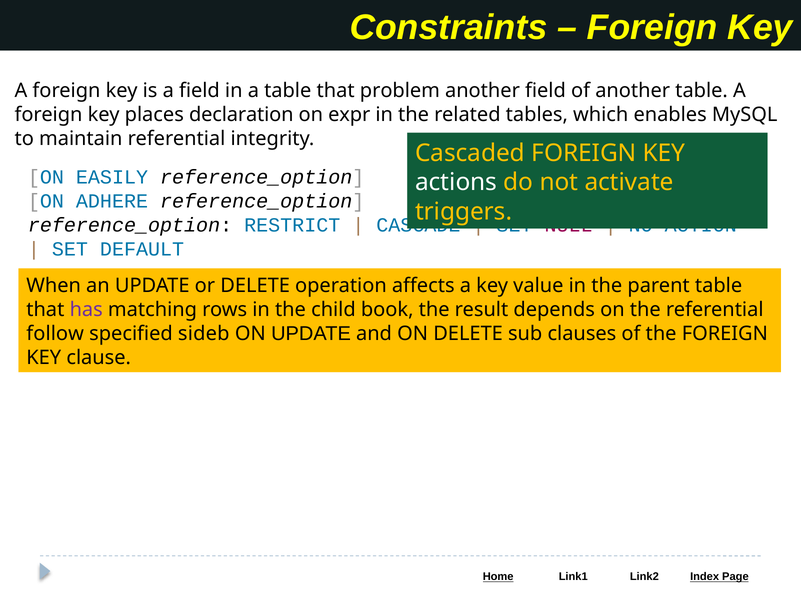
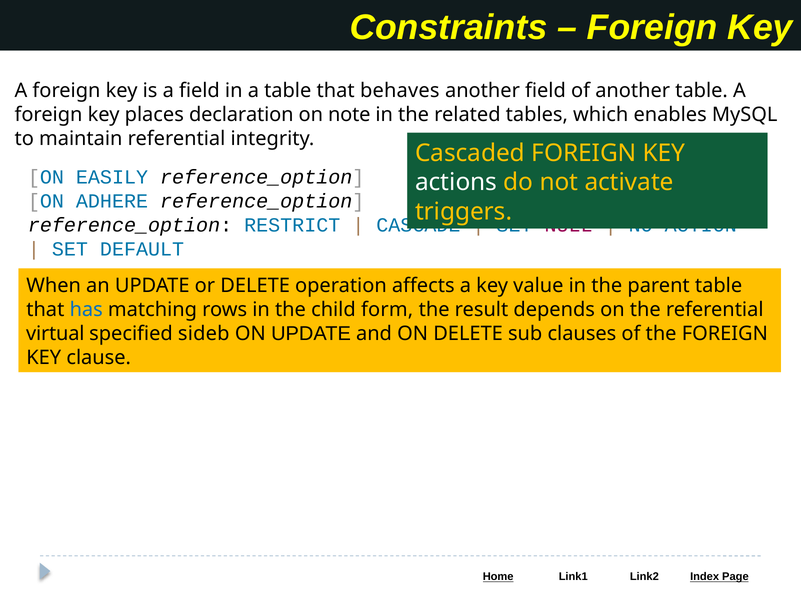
problem: problem -> behaves
expr: expr -> note
has colour: purple -> blue
book: book -> form
follow: follow -> virtual
